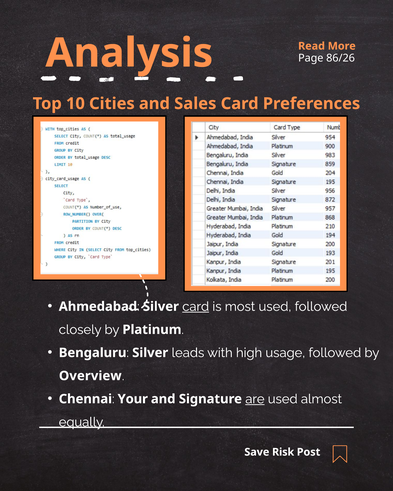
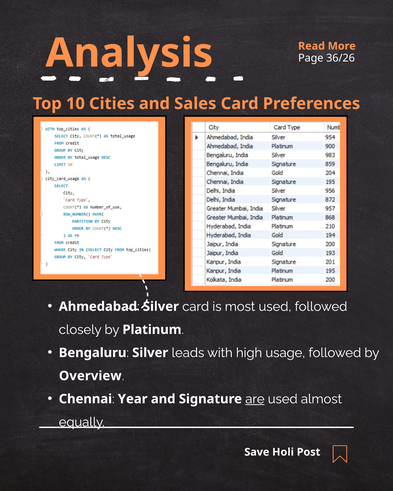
86/26: 86/26 -> 36/26
card at (196, 307) underline: present -> none
Your: Your -> Year
Risk: Risk -> Holi
